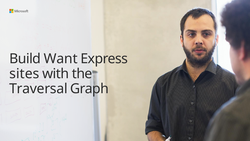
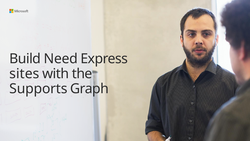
Want: Want -> Need
Traversal: Traversal -> Supports
